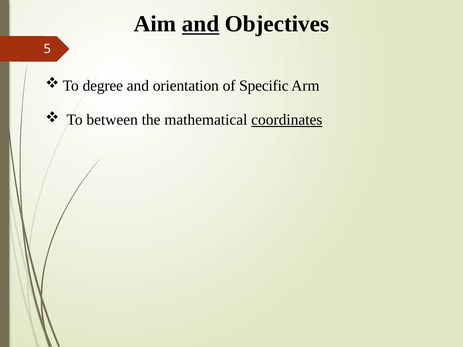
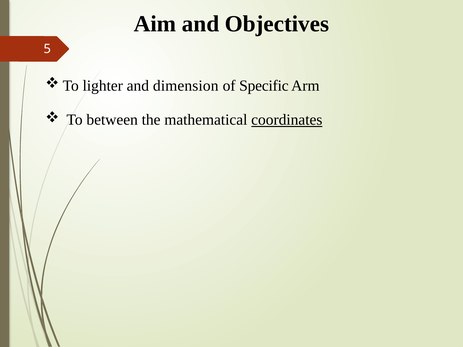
and at (201, 24) underline: present -> none
degree: degree -> lighter
orientation: orientation -> dimension
